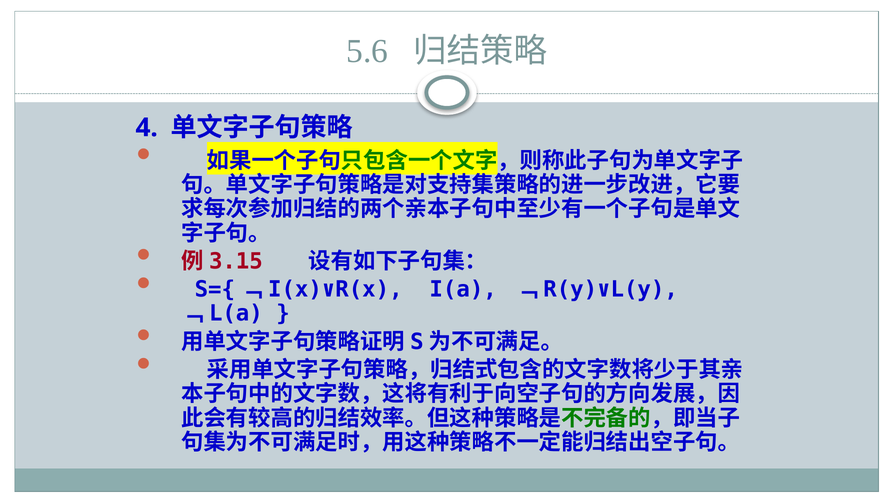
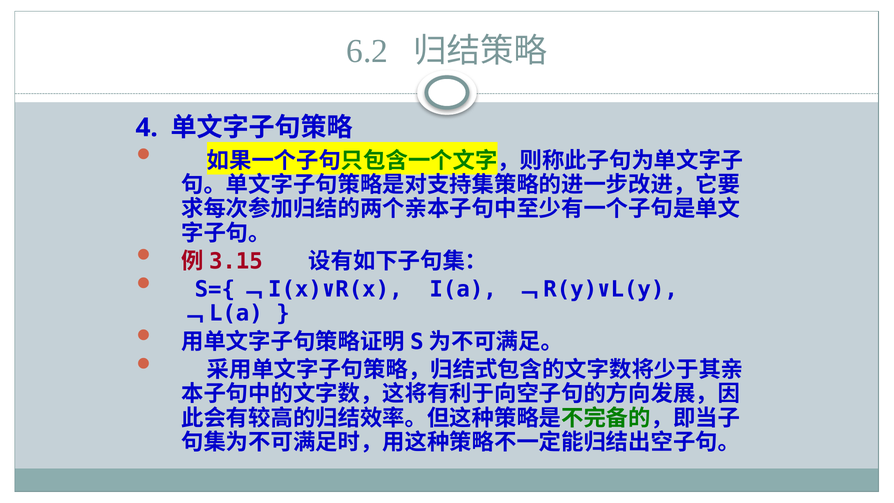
5.6: 5.6 -> 6.2
